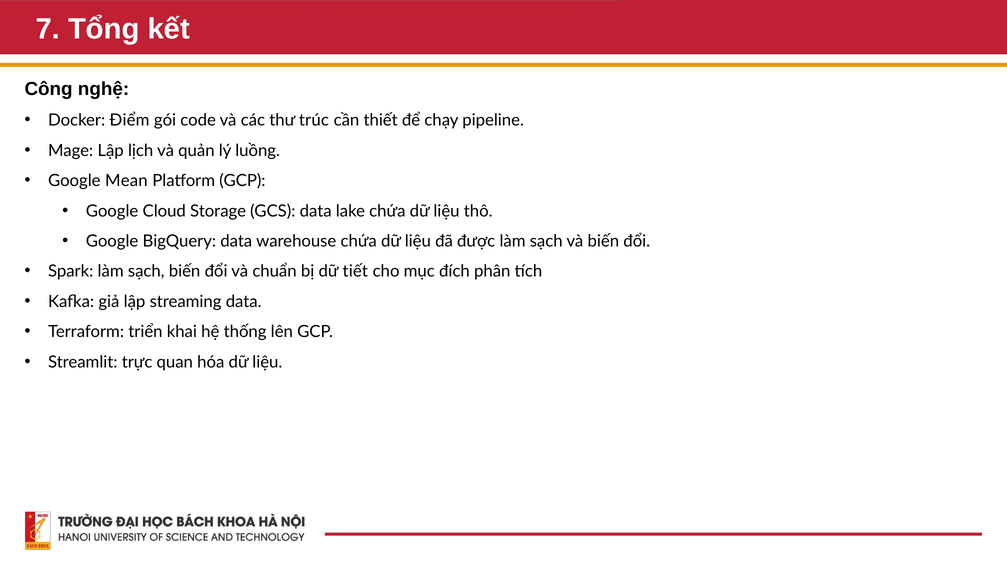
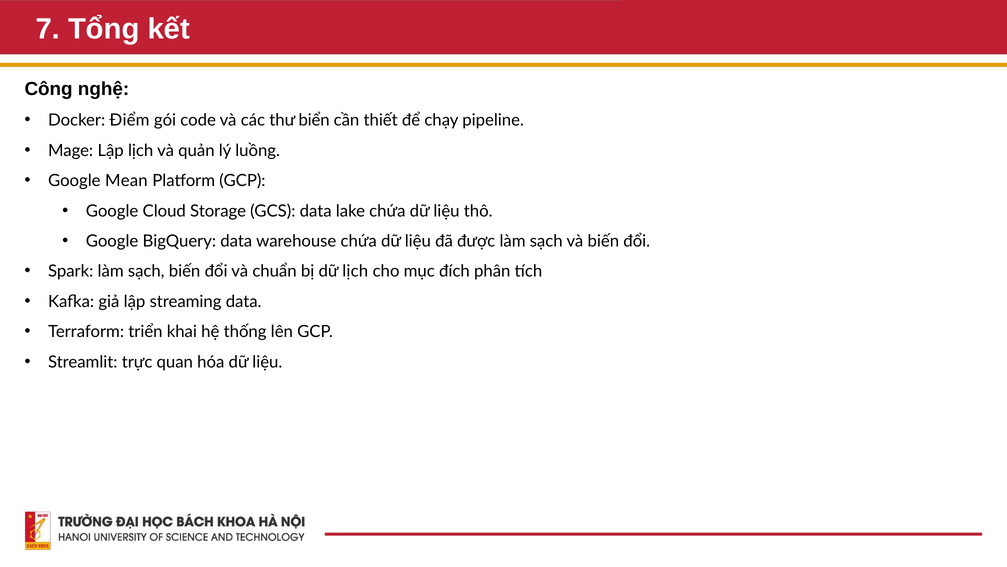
trúc: trúc -> biển
dữ tiết: tiết -> lịch
